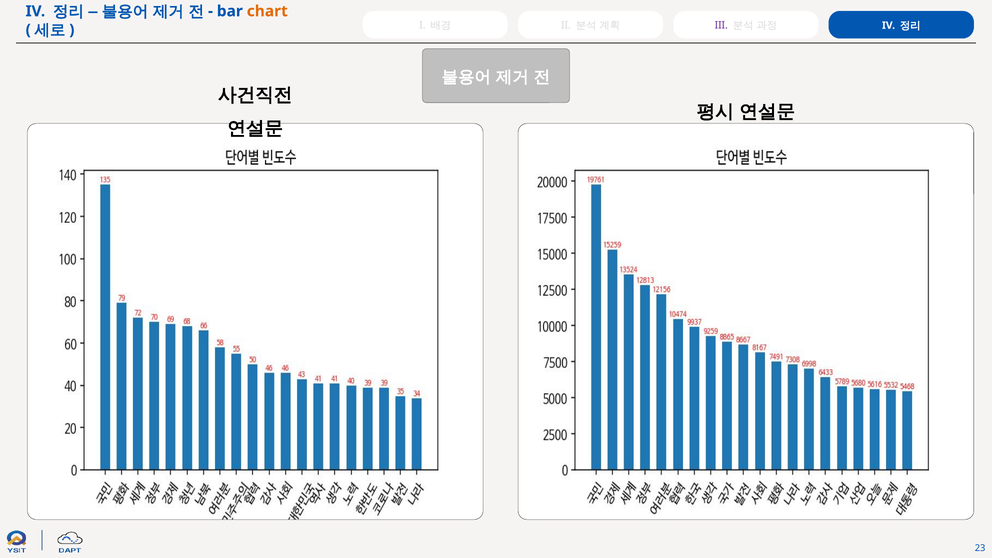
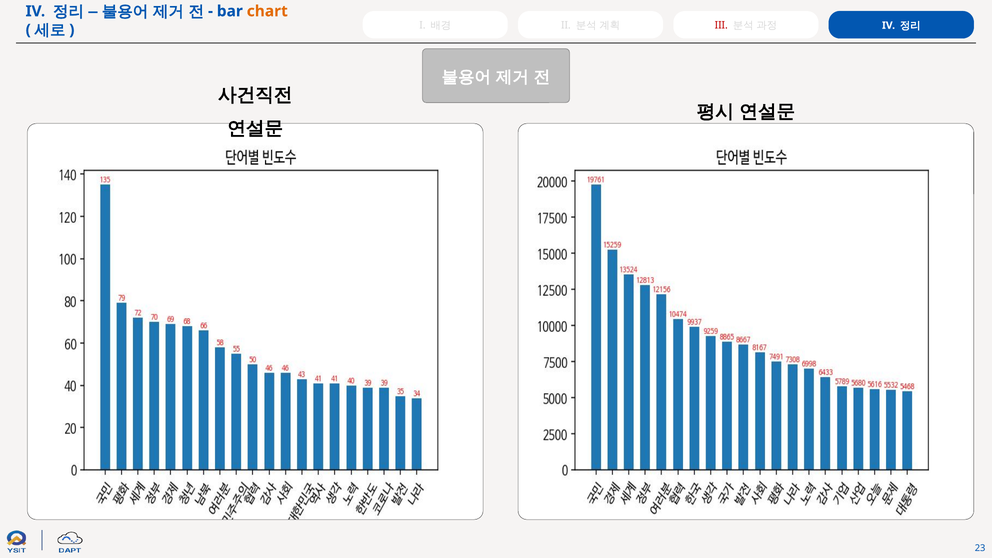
III colour: purple -> red
